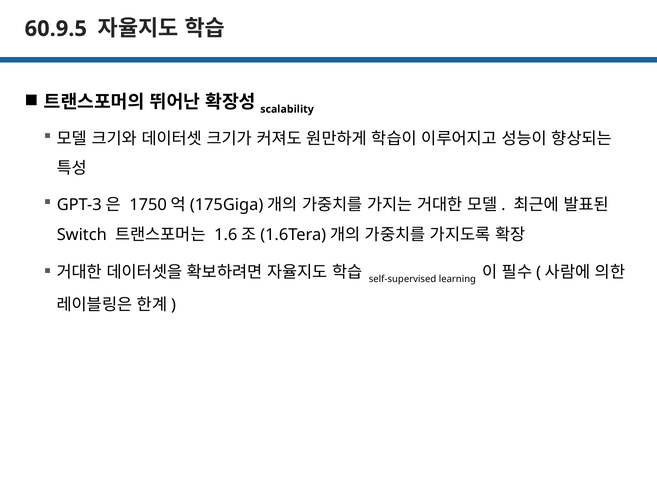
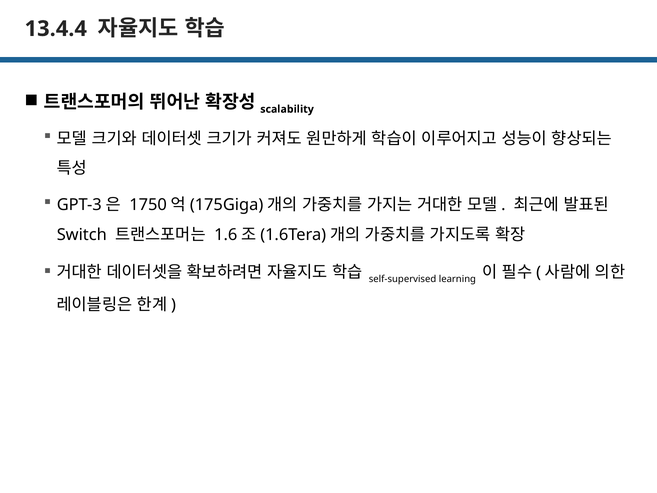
60.9.5: 60.9.5 -> 13.4.4
